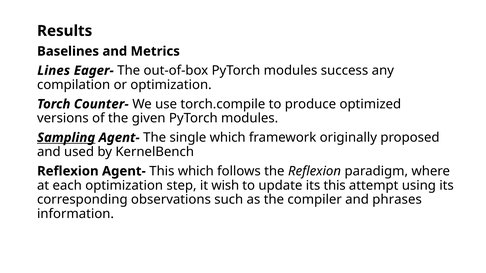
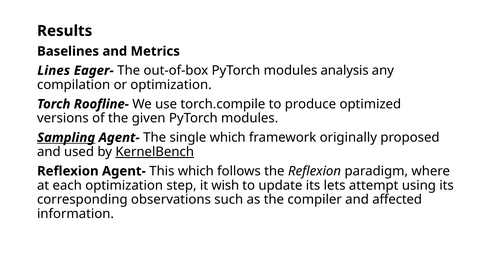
success: success -> analysis
Counter-: Counter- -> Roofline-
KernelBench underline: none -> present
its this: this -> lets
phrases: phrases -> affected
